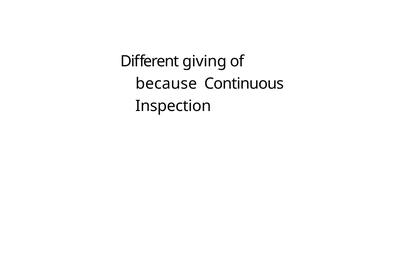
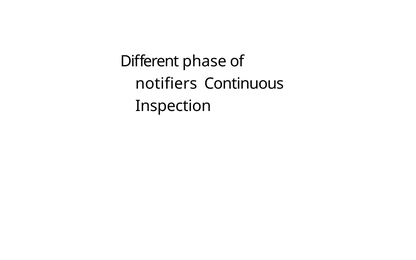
giving: giving -> phase
because: because -> notifiers
